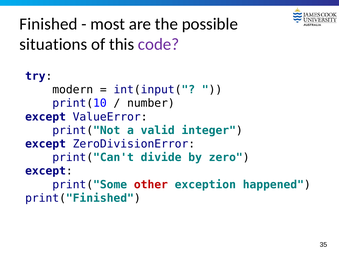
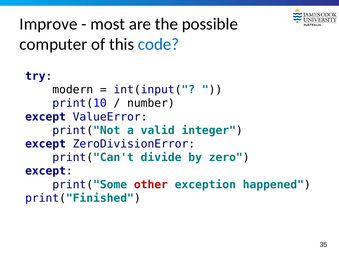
Finished: Finished -> Improve
situations: situations -> computer
code colour: purple -> blue
